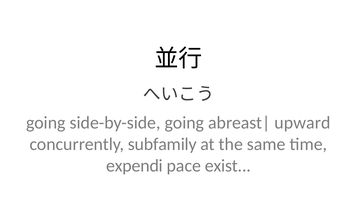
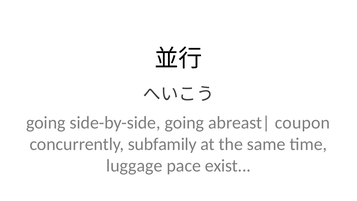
upward: upward -> coupon
expendi: expendi -> luggage
